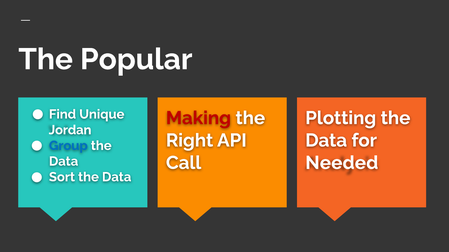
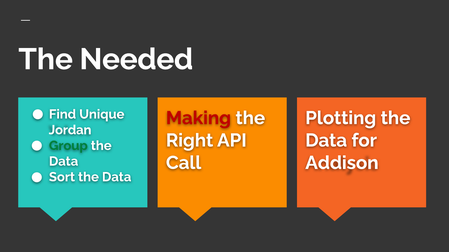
Popular: Popular -> Needed
Group colour: blue -> green
Needed: Needed -> Addison
